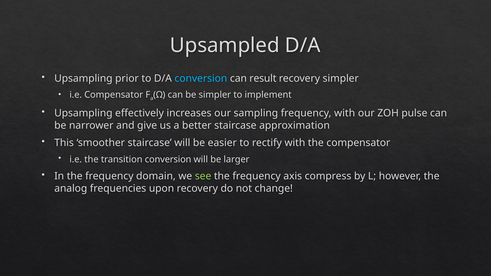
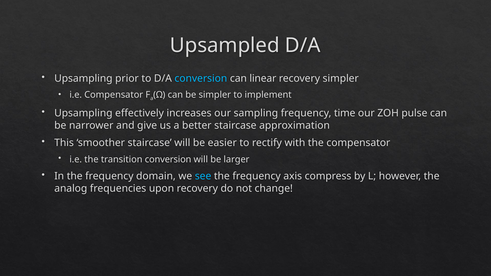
result: result -> linear
frequency with: with -> time
see colour: light green -> light blue
